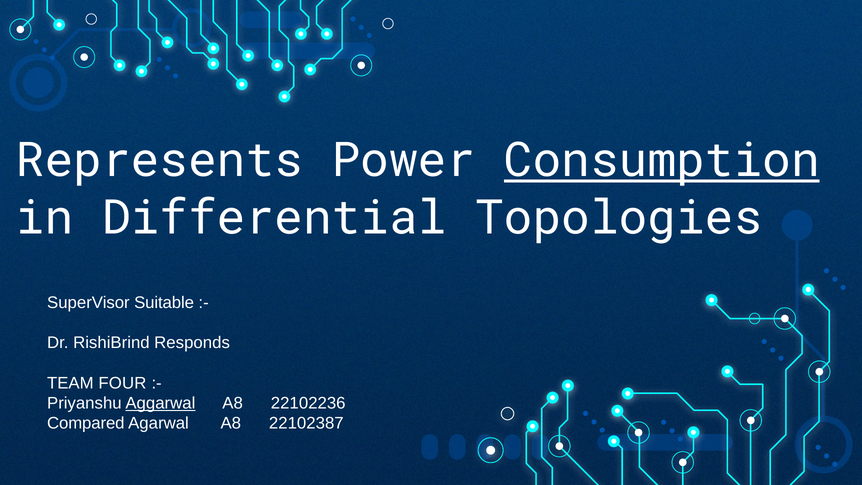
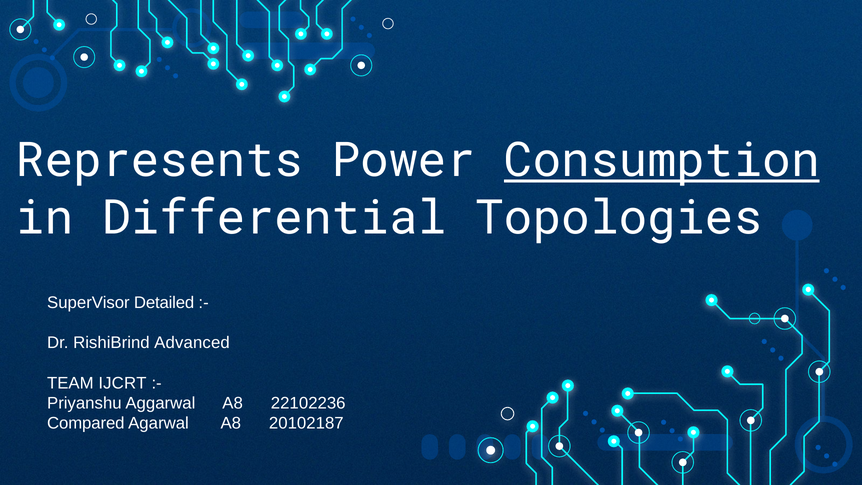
Suitable: Suitable -> Detailed
Responds: Responds -> Advanced
FOUR: FOUR -> IJCRT
Aggarwal underline: present -> none
22102387: 22102387 -> 20102187
